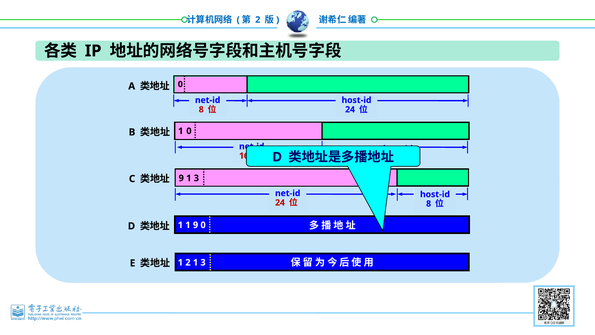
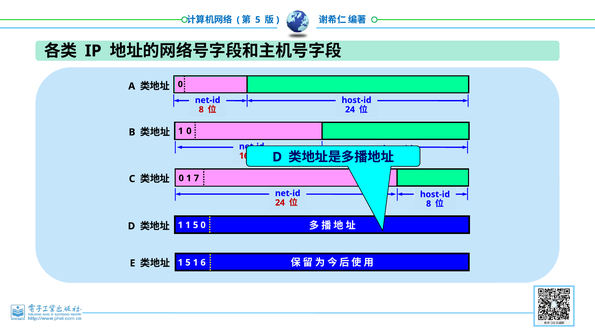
2 at (258, 20): 2 -> 5
9 at (181, 178): 9 -> 0
3 at (196, 178): 3 -> 7
1 1 9: 9 -> 5
2 at (188, 262): 2 -> 5
3 at (203, 262): 3 -> 6
